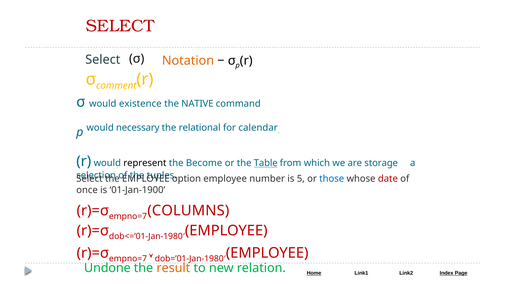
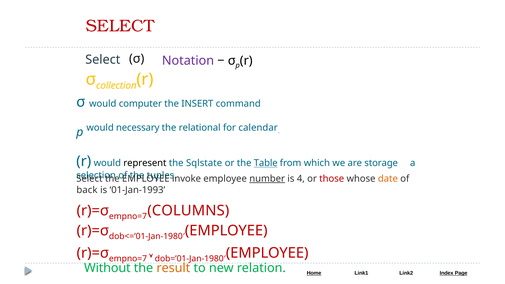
Notation colour: orange -> purple
comment: comment -> collection
existence: existence -> computer
NATIVE: NATIVE -> INSERT
Become: Become -> Sqlstate
option: option -> invoke
number underline: none -> present
5: 5 -> 4
those colour: blue -> red
date colour: red -> orange
once: once -> back
01-Jan-1900: 01-Jan-1900 -> 01-Jan-1993
Undone: Undone -> Without
